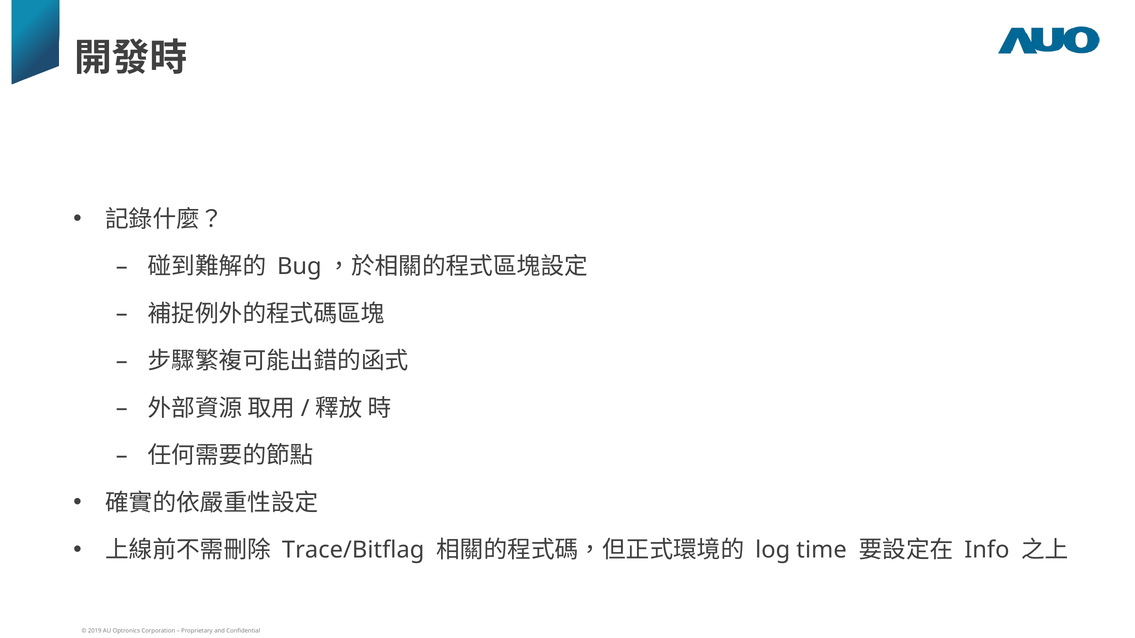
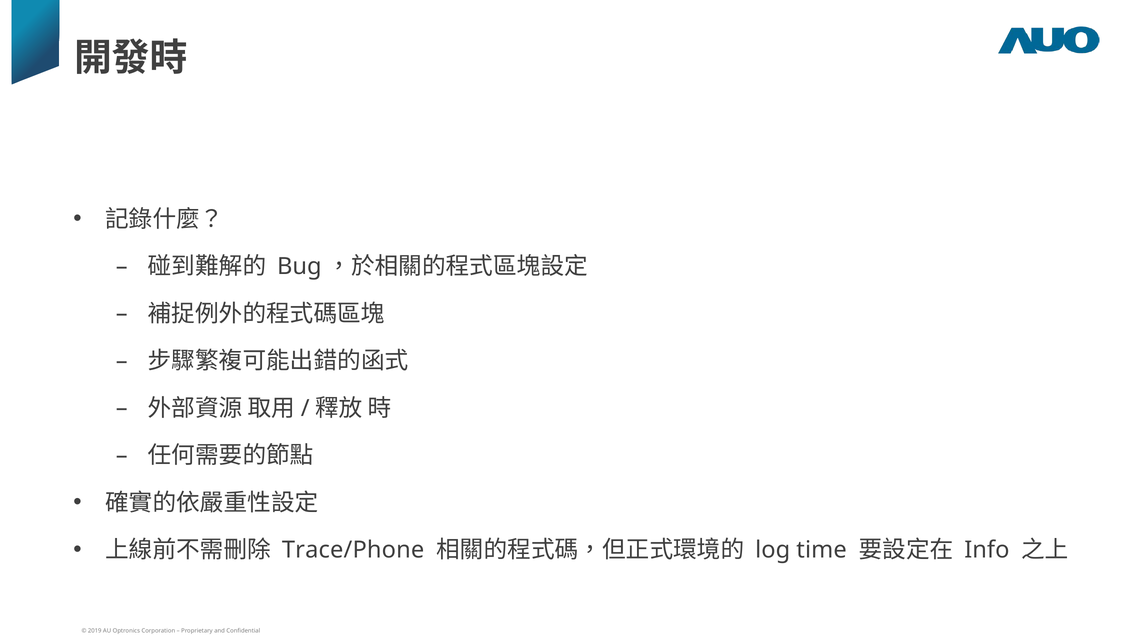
Trace/Bitflag: Trace/Bitflag -> Trace/Phone
